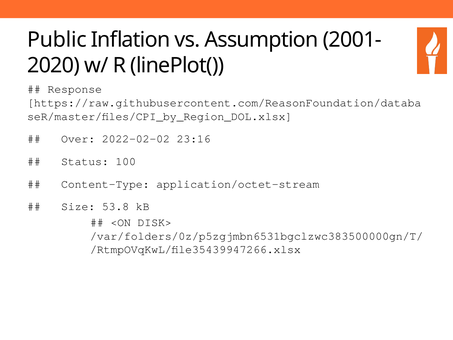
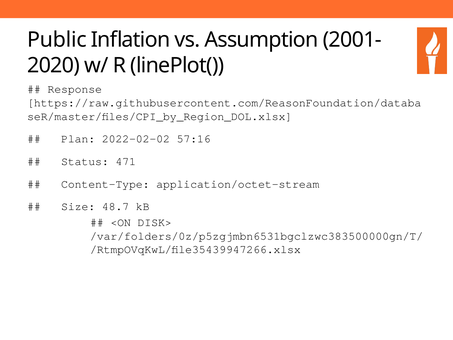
Over: Over -> Plan
23:16: 23:16 -> 57:16
100: 100 -> 471
53.8: 53.8 -> 48.7
